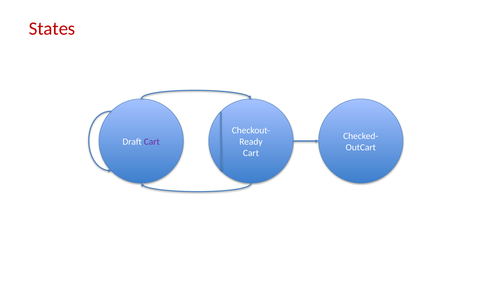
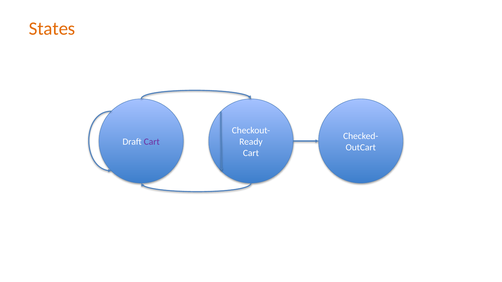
States colour: red -> orange
